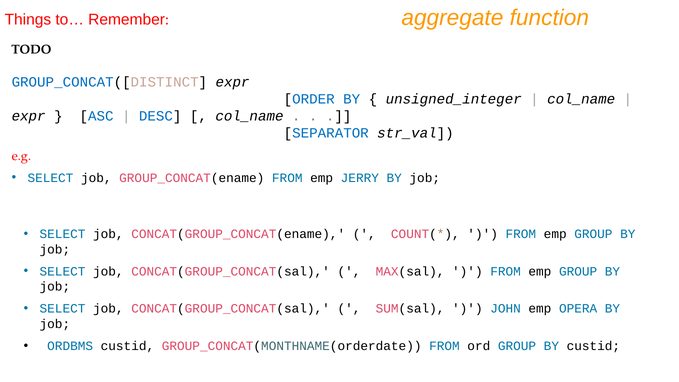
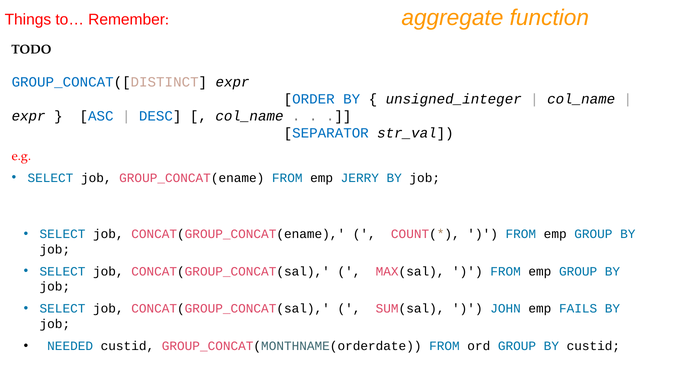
OPERA: OPERA -> FAILS
ORDBMS: ORDBMS -> NEEDED
